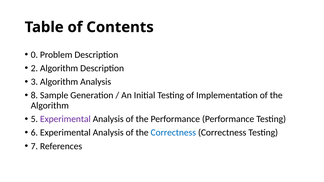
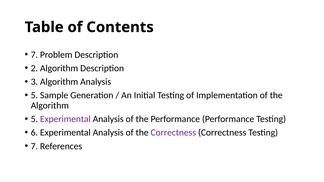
0 at (34, 55): 0 -> 7
8 at (34, 95): 8 -> 5
Correctness at (173, 133) colour: blue -> purple
